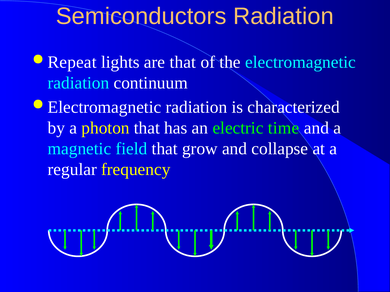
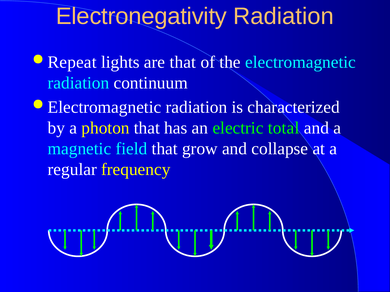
Semiconductors: Semiconductors -> Electronegativity
time: time -> total
